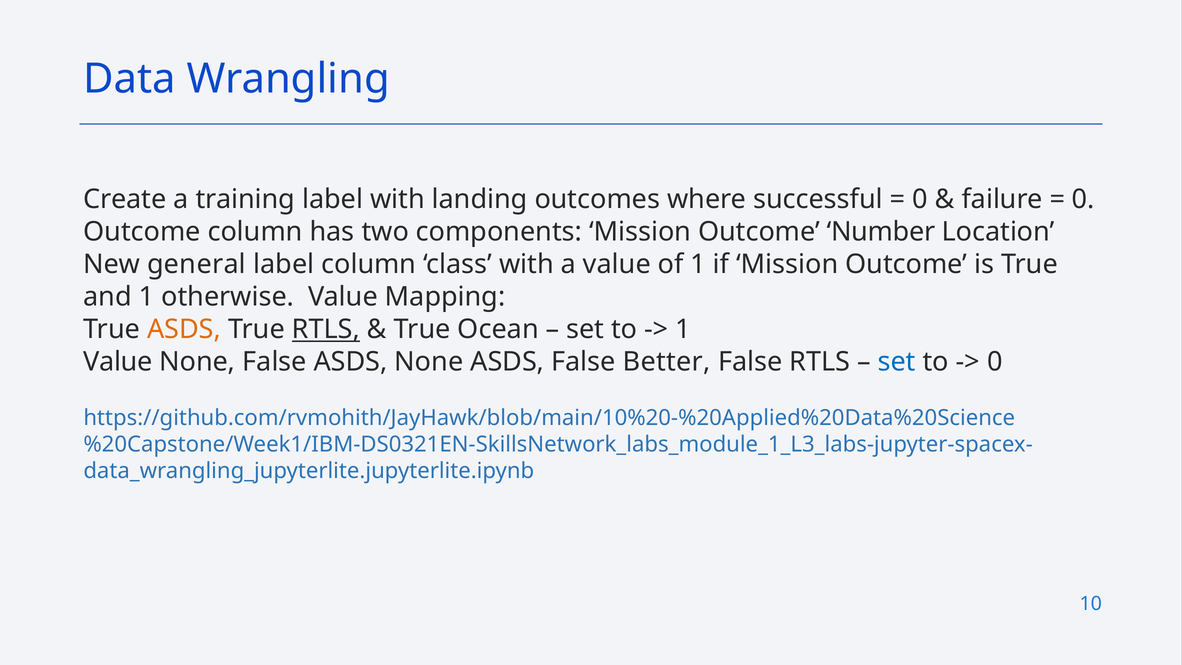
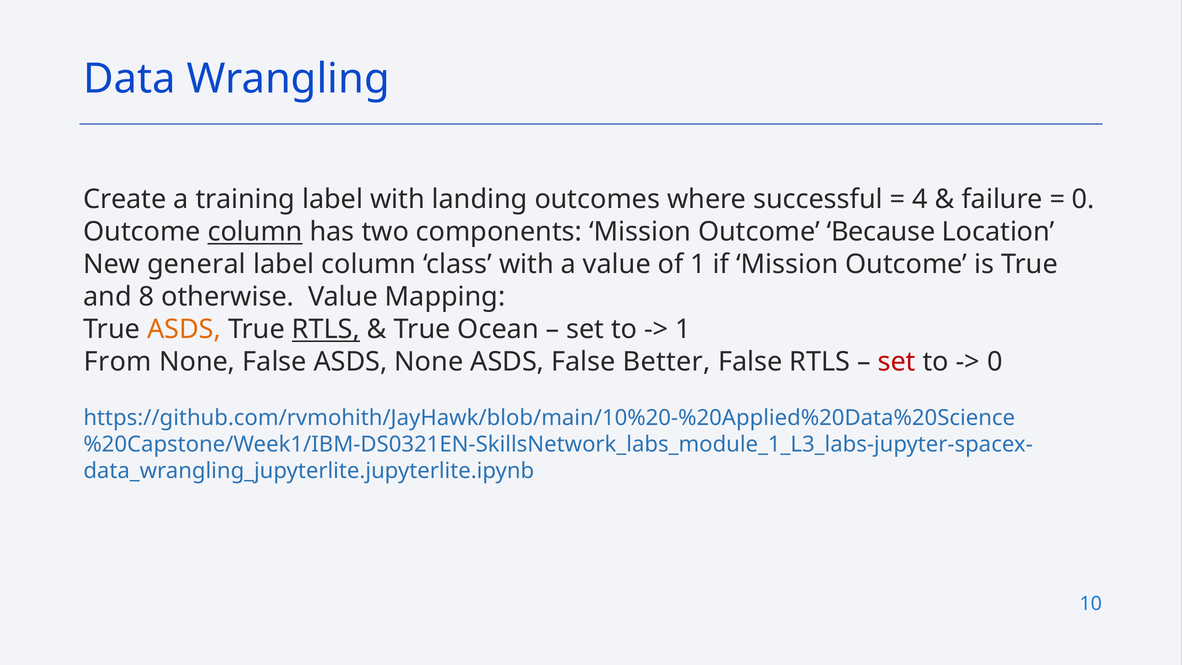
0 at (920, 199): 0 -> 4
column at (255, 232) underline: none -> present
Number: Number -> Because
and 1: 1 -> 8
Value at (118, 362): Value -> From
set at (897, 362) colour: blue -> red
